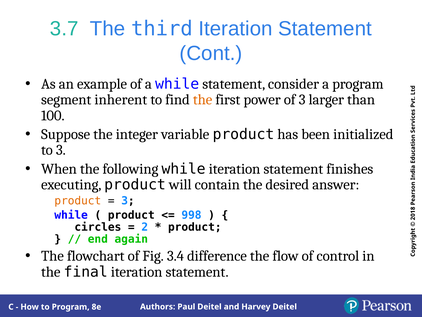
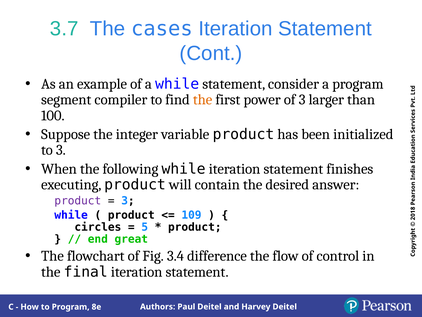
third: third -> cases
inherent: inherent -> compiler
product at (78, 201) colour: orange -> purple
998: 998 -> 109
2 at (145, 227): 2 -> 5
again: again -> great
